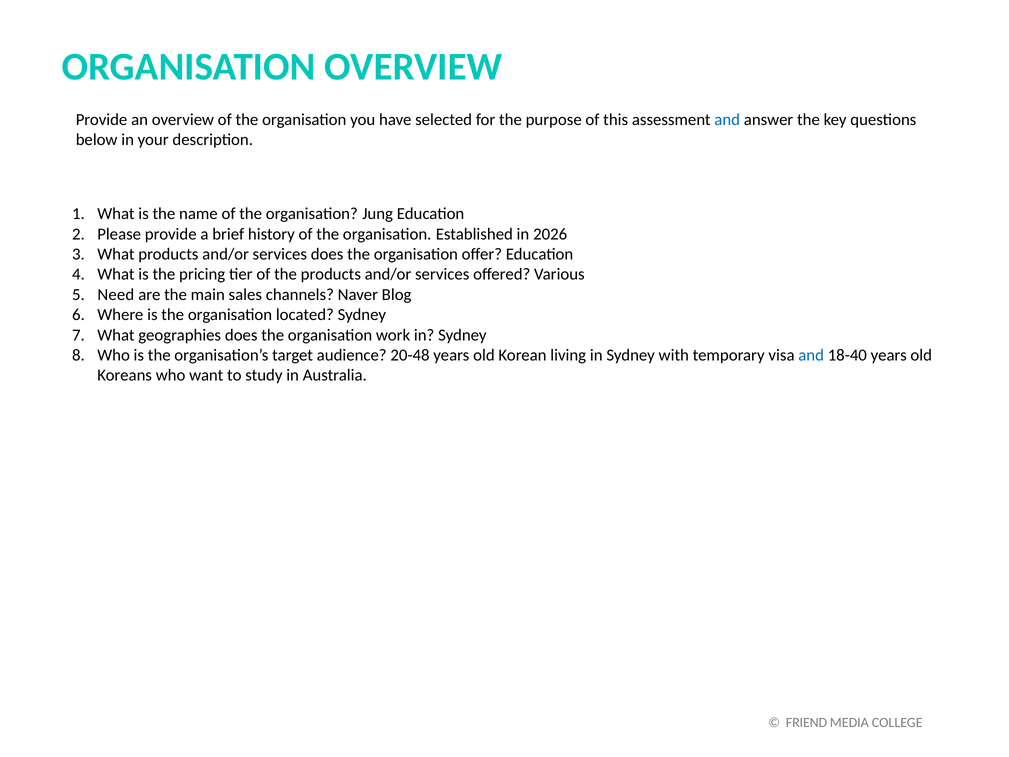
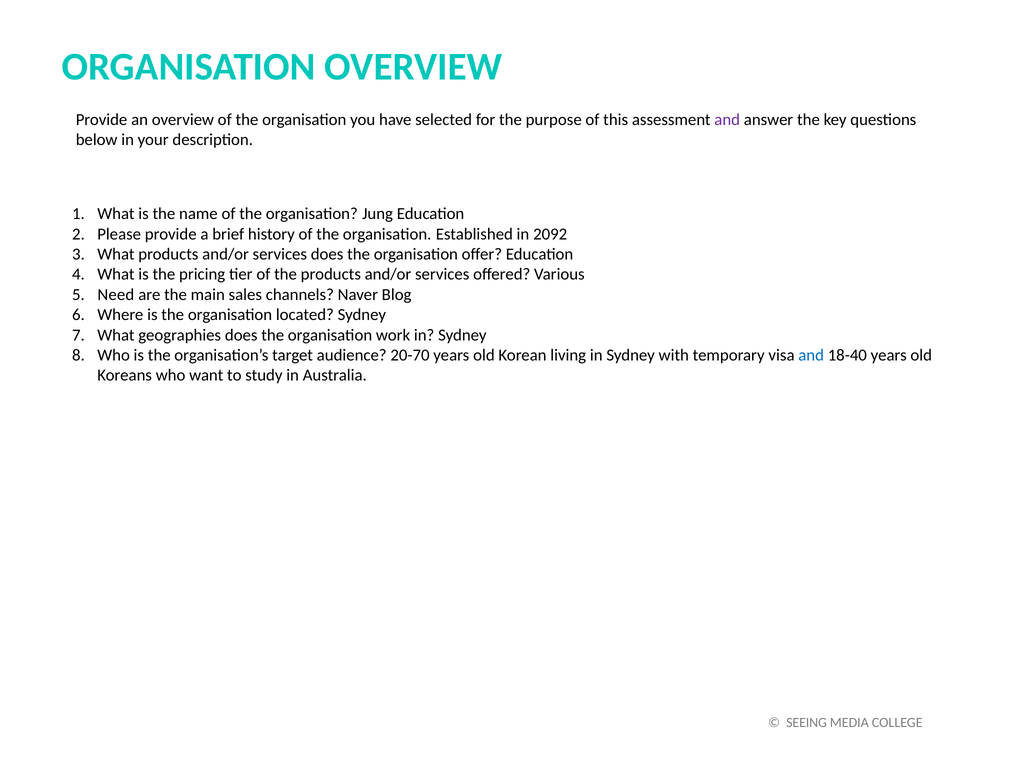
and at (727, 120) colour: blue -> purple
2026: 2026 -> 2092
20-48: 20-48 -> 20-70
FRIEND: FRIEND -> SEEING
